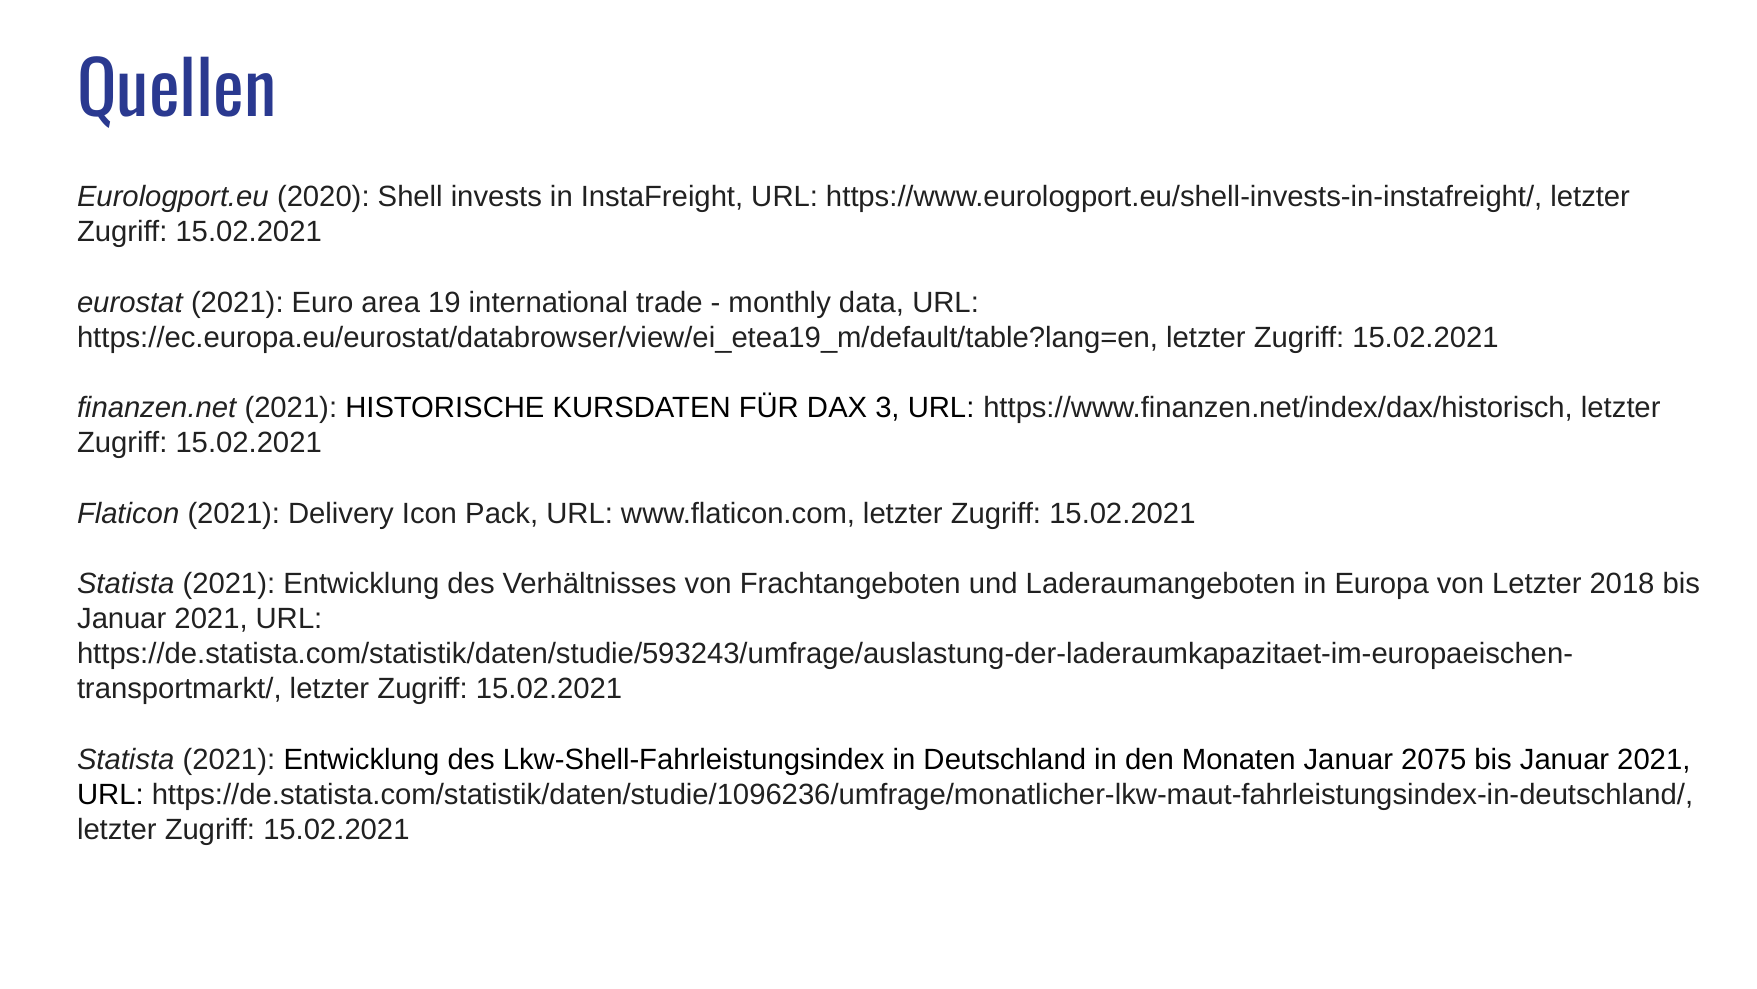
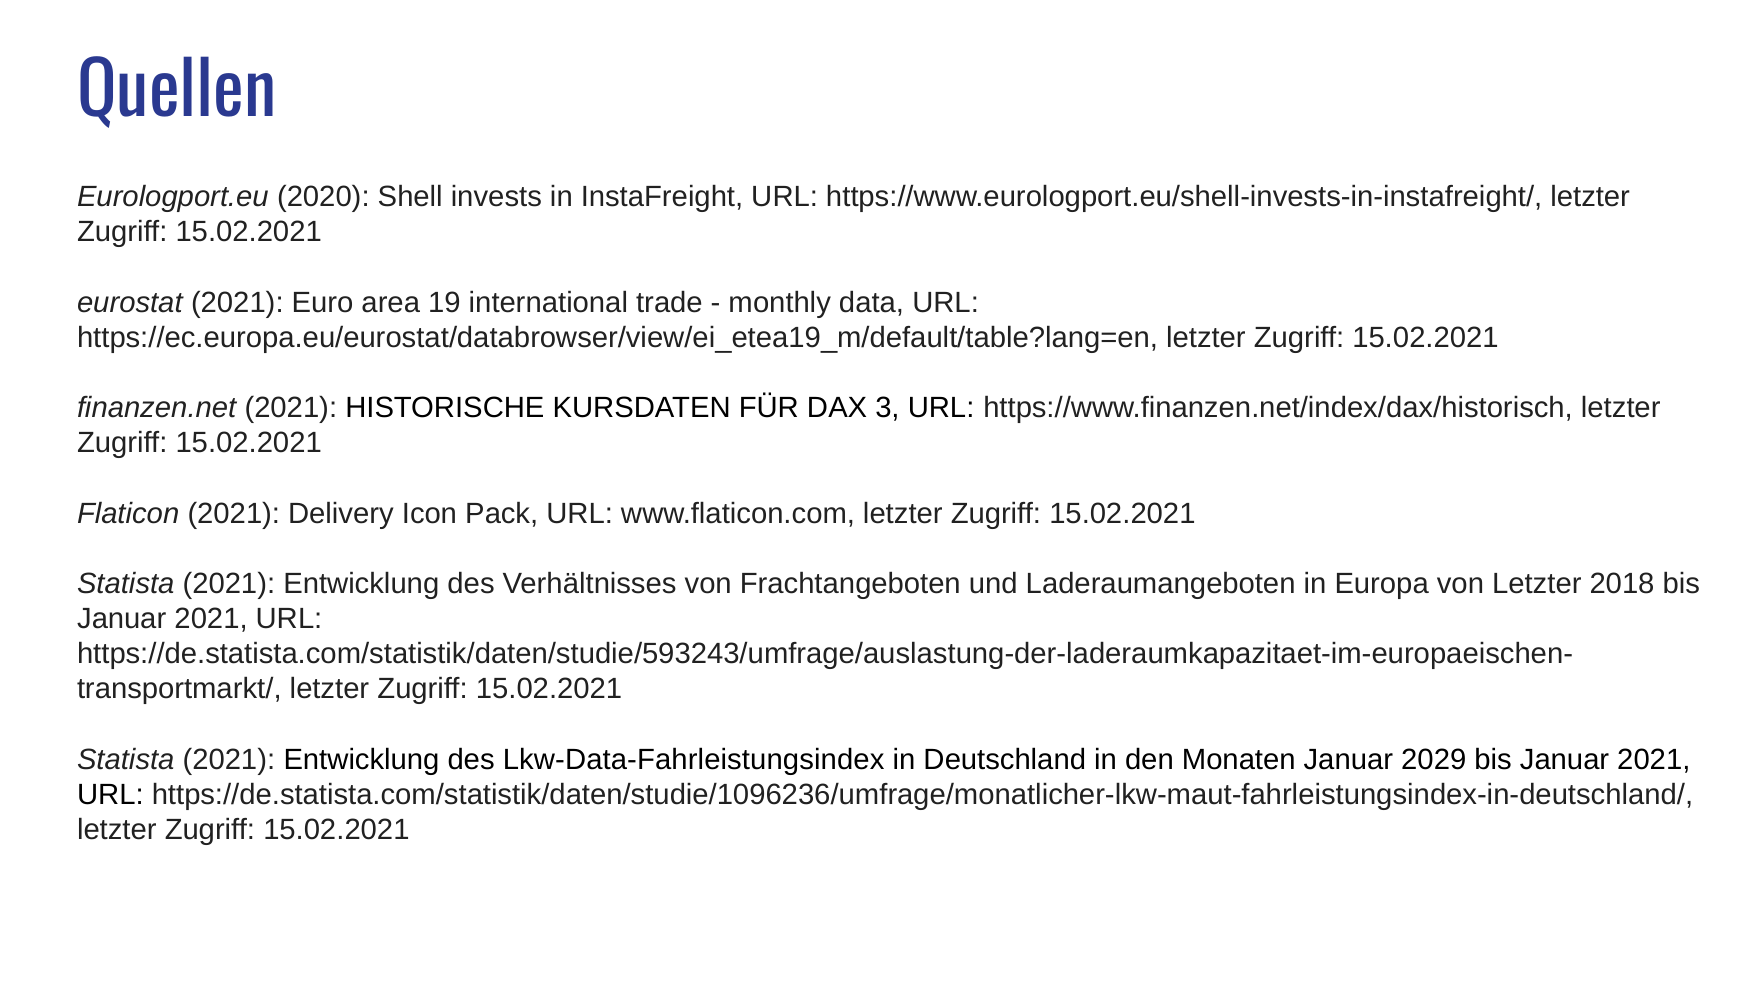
Lkw-Shell-Fahrleistungsindex: Lkw-Shell-Fahrleistungsindex -> Lkw-Data-Fahrleistungsindex
2075: 2075 -> 2029
